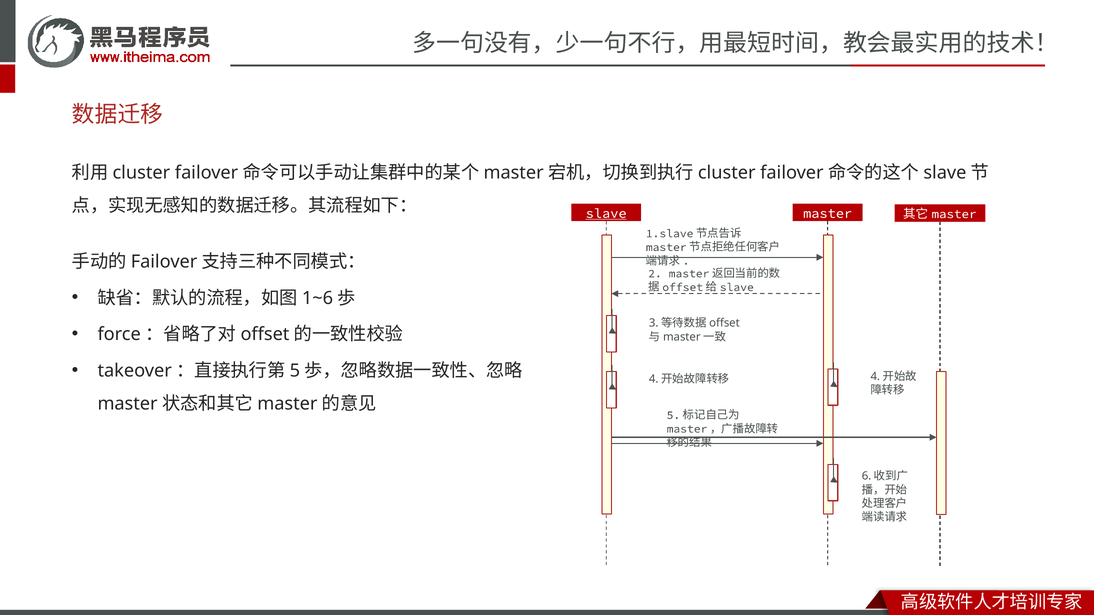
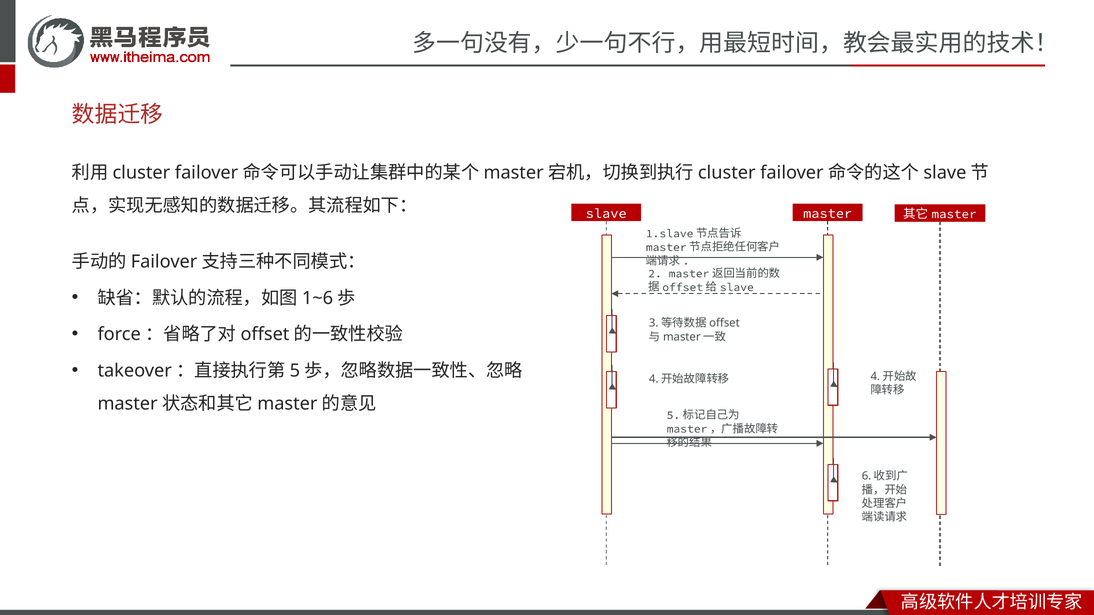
slave underline: present -> none
